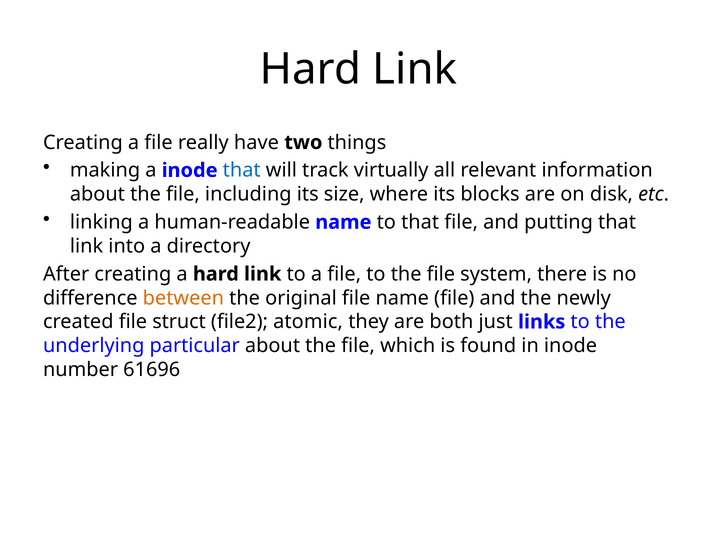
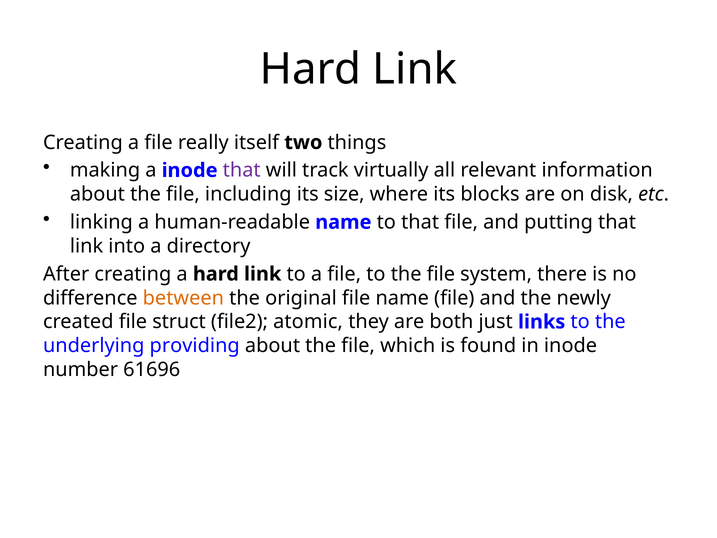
have: have -> itself
that at (242, 170) colour: blue -> purple
particular: particular -> providing
